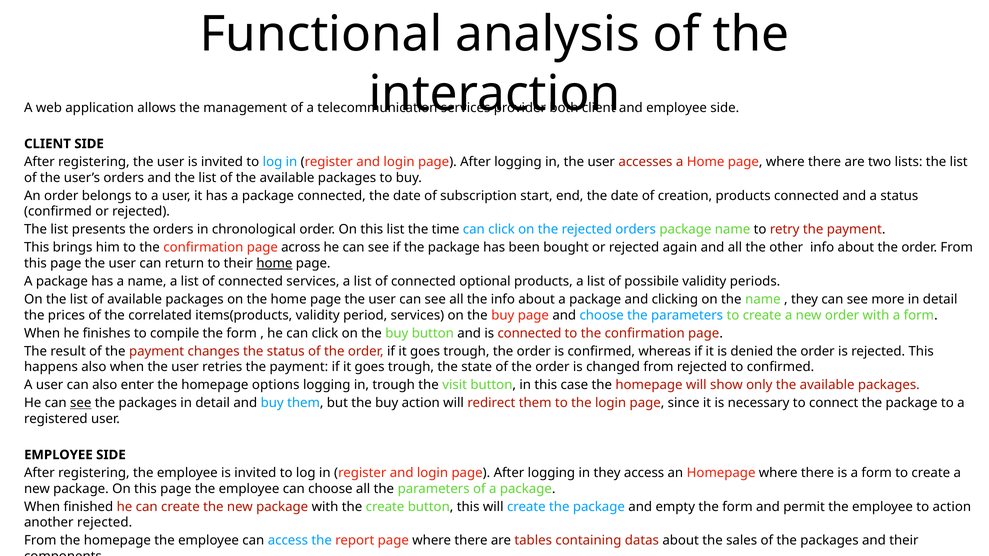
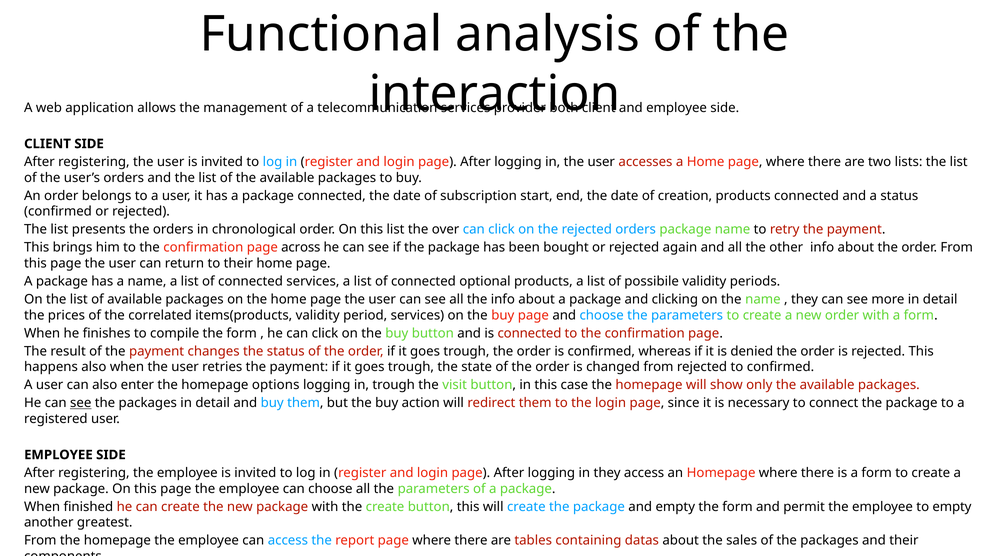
time: time -> over
home at (274, 264) underline: present -> none
to action: action -> empty
another rejected: rejected -> greatest
